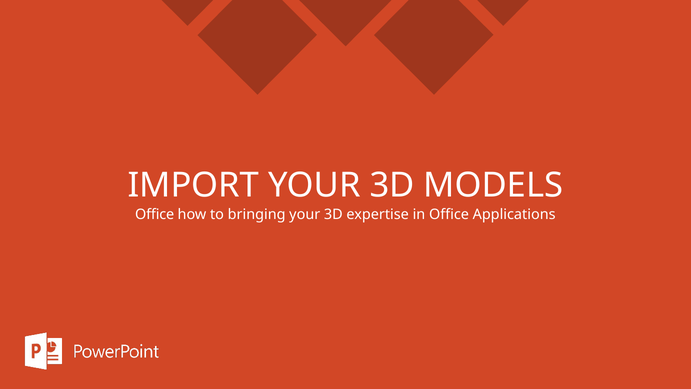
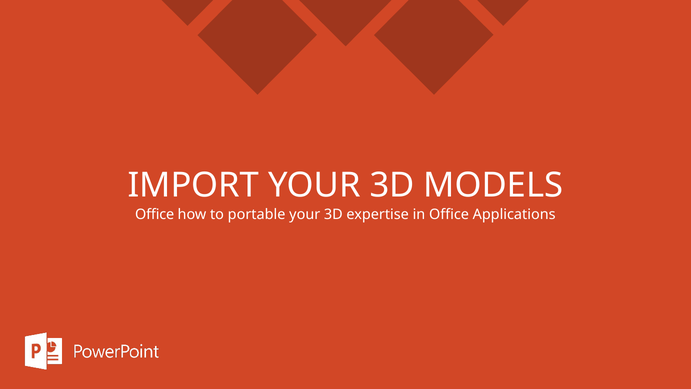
bringing: bringing -> portable
